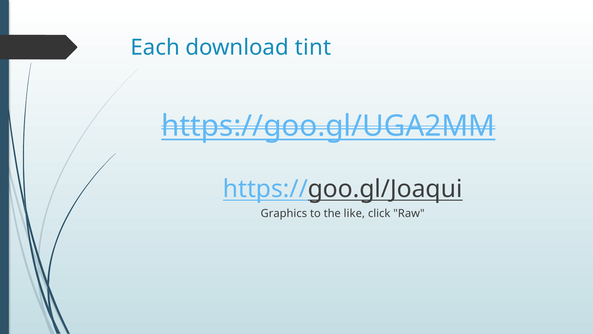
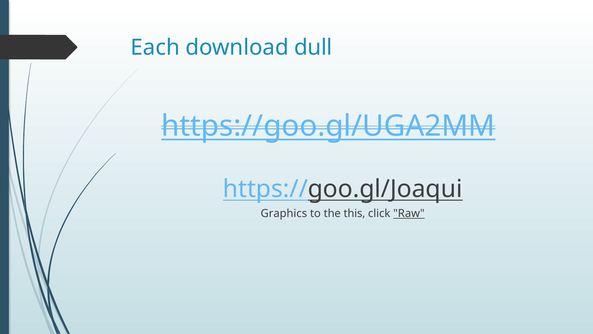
tint: tint -> dull
like: like -> this
Raw underline: none -> present
